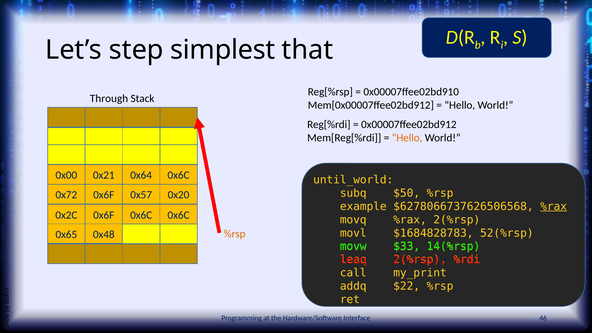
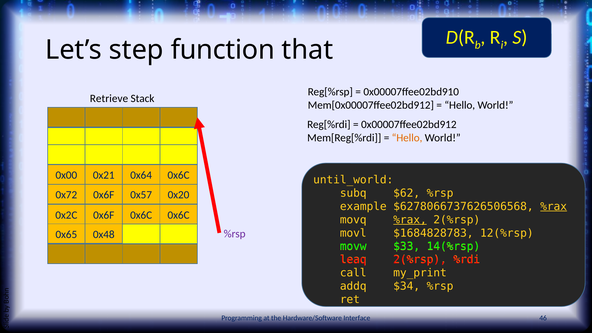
simplest: simplest -> function
Through: Through -> Retrieve
$50: $50 -> $62
%rax at (410, 220) underline: none -> present
52(%rsp: 52(%rsp -> 12(%rsp
%rsp at (235, 234) colour: orange -> purple
$22: $22 -> $34
